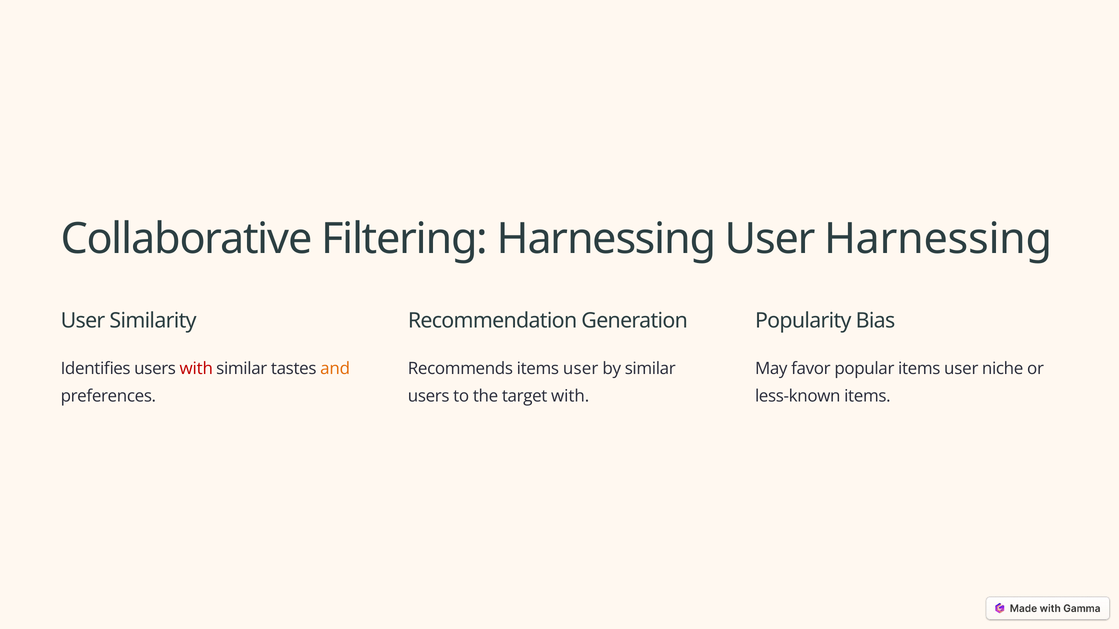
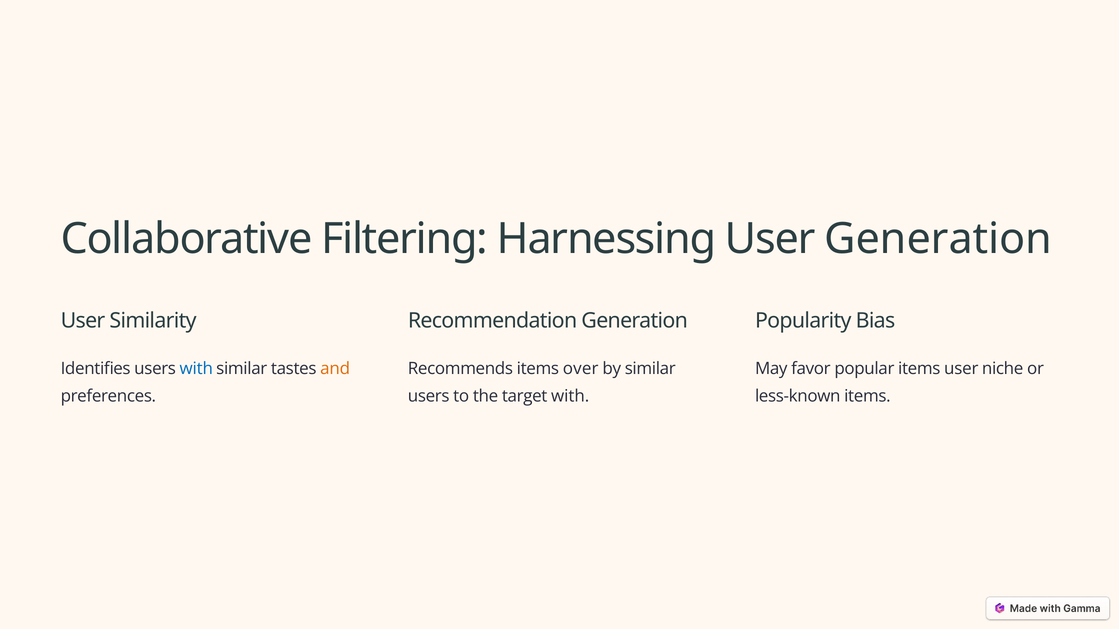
User Harnessing: Harnessing -> Generation
with at (196, 369) colour: red -> blue
Recommends items user: user -> over
